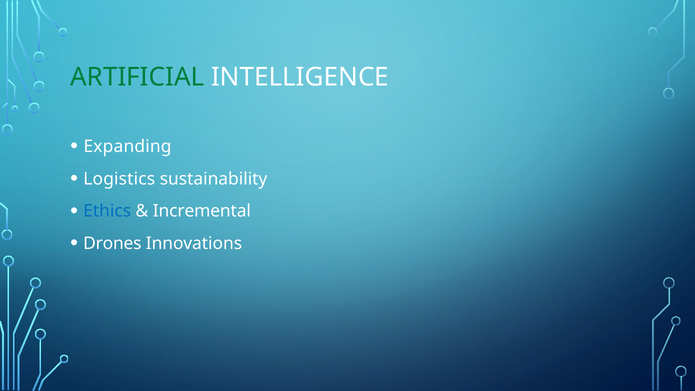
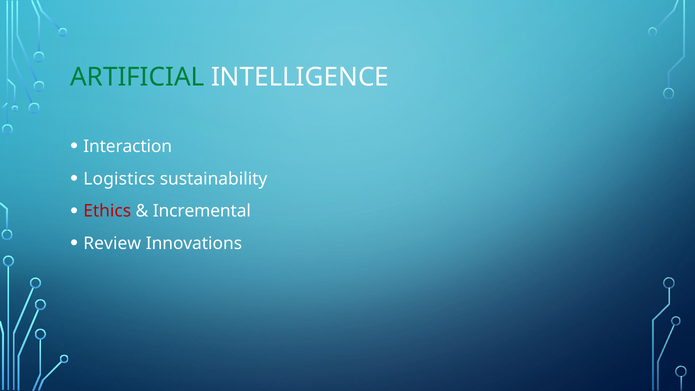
Expanding: Expanding -> Interaction
Ethics colour: blue -> red
Drones: Drones -> Review
